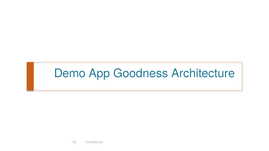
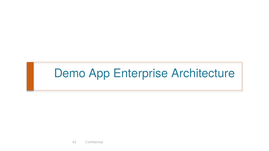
Goodness: Goodness -> Enterprise
